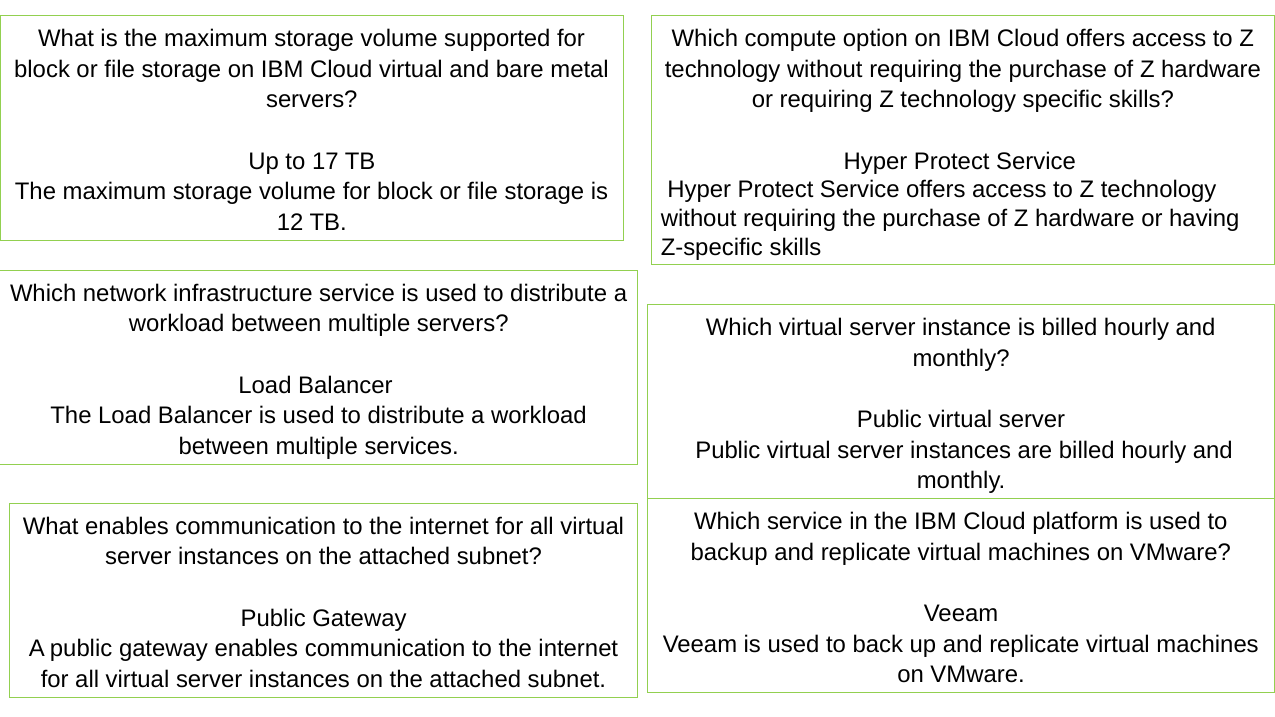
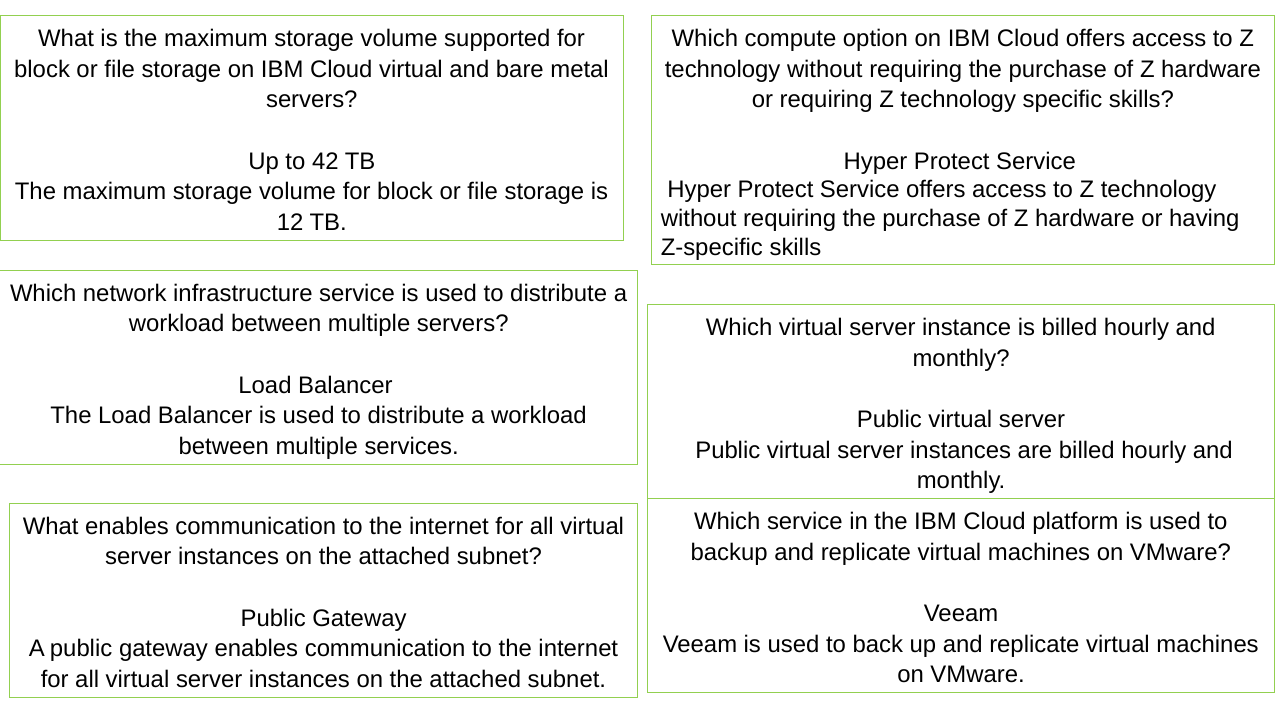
17: 17 -> 42
